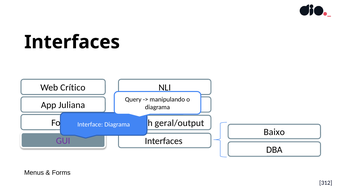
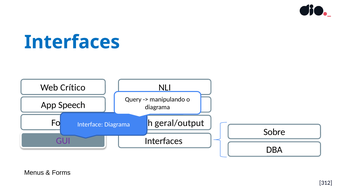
Interfaces at (72, 42) colour: black -> blue
App Juliana: Juliana -> Speech
Baixo: Baixo -> Sobre
